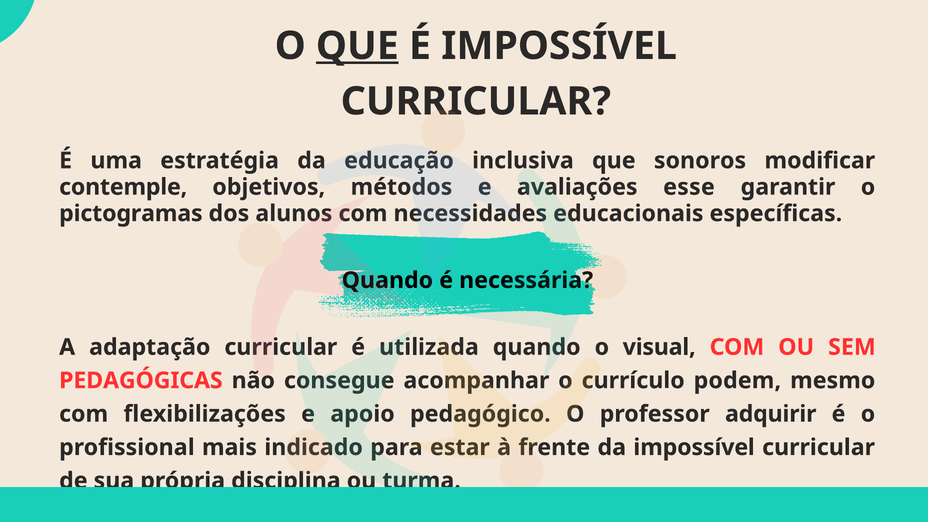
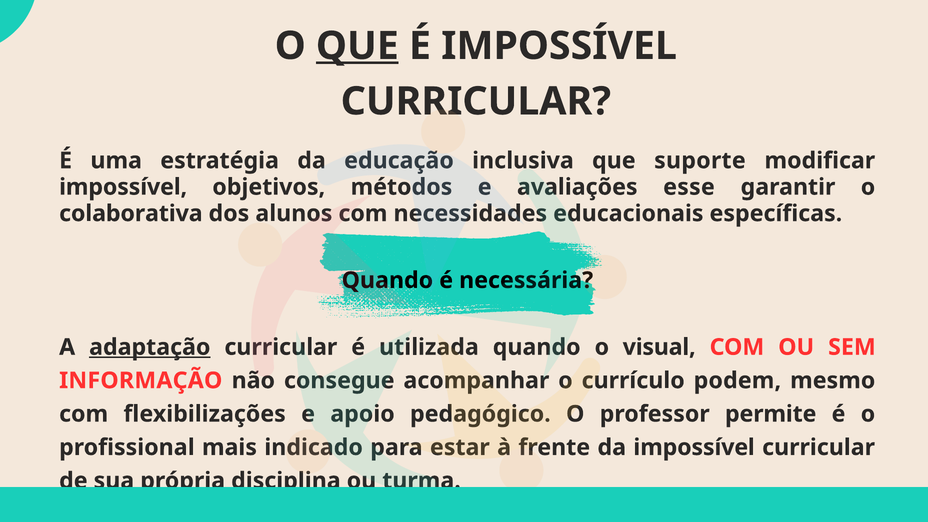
sonoros: sonoros -> suporte
contemple at (123, 187): contemple -> impossível
pictogramas: pictogramas -> colaborativa
adaptação underline: none -> present
PEDAGÓGICAS: PEDAGÓGICAS -> INFORMAÇÃO
adquirir: adquirir -> permite
